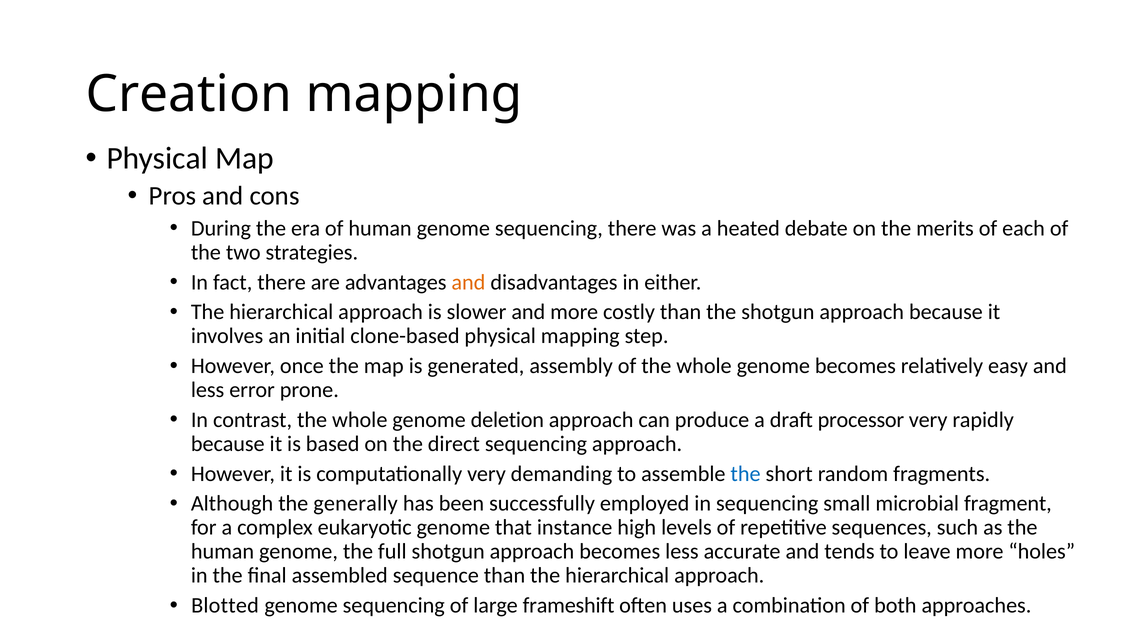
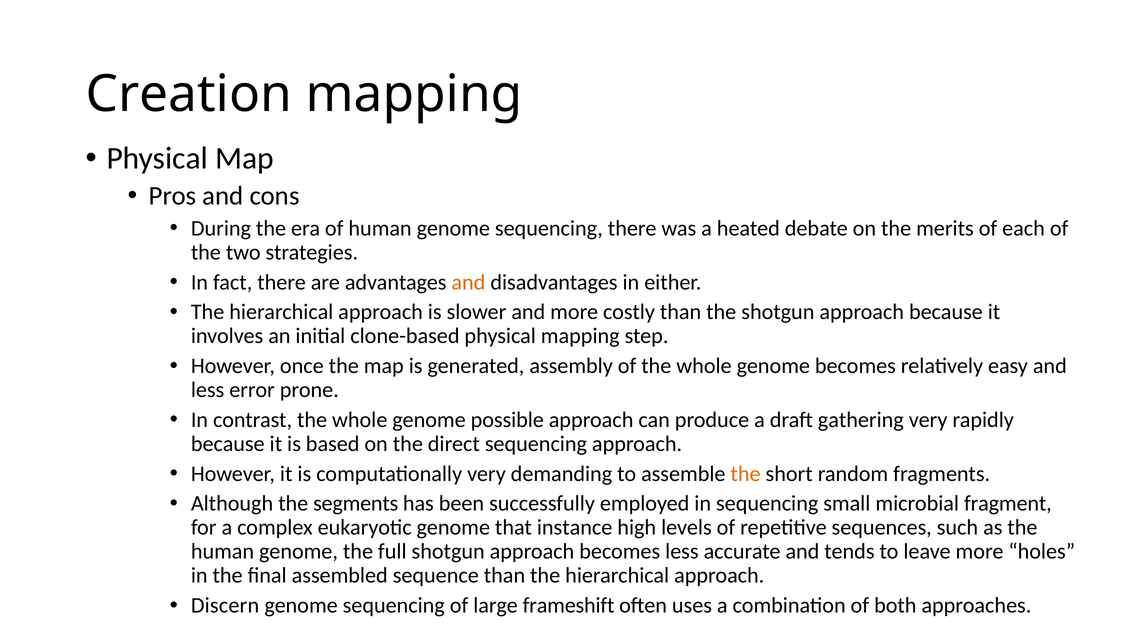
deletion: deletion -> possible
processor: processor -> gathering
the at (746, 473) colour: blue -> orange
generally: generally -> segments
Blotted: Blotted -> Discern
